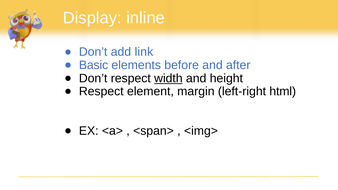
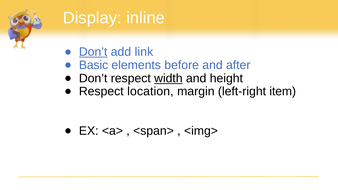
Don’t at (93, 52) underline: none -> present
element: element -> location
html: html -> item
